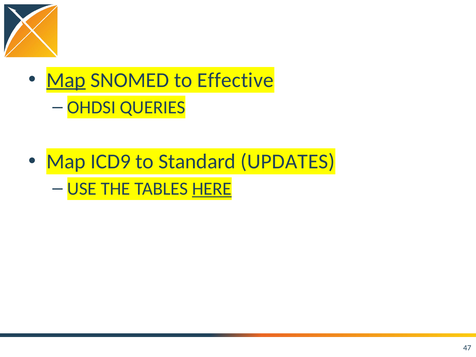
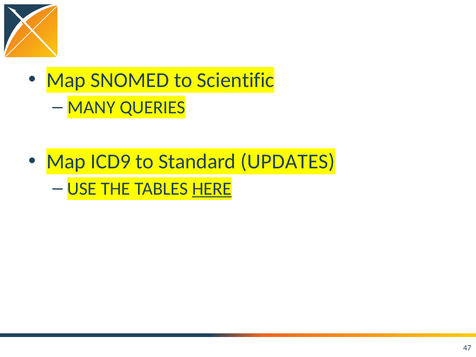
Map at (66, 80) underline: present -> none
Effective: Effective -> Scientific
OHDSI: OHDSI -> MANY
